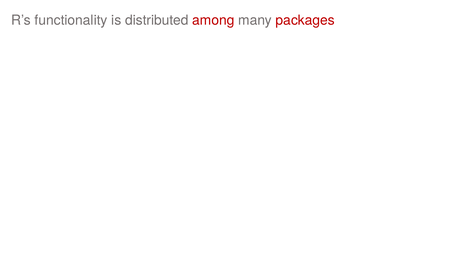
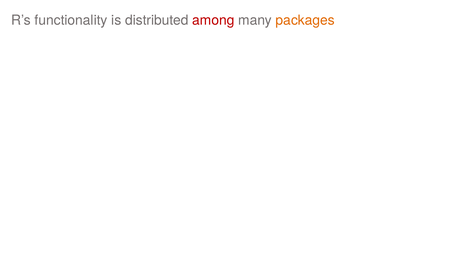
packages colour: red -> orange
